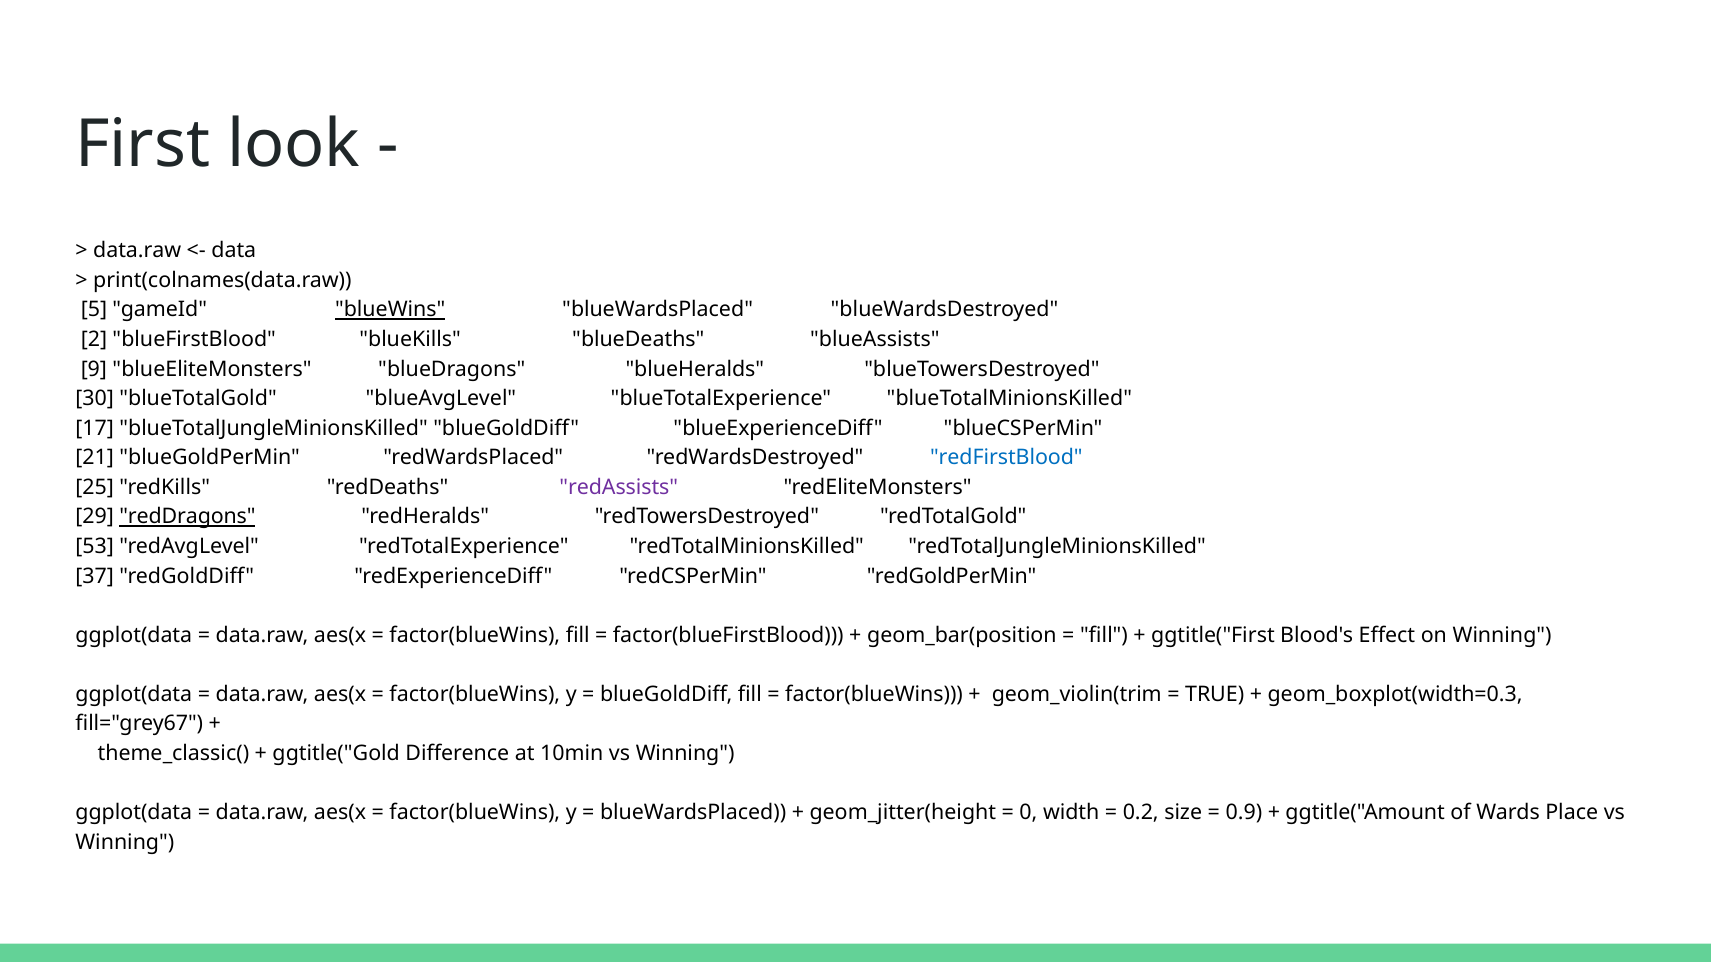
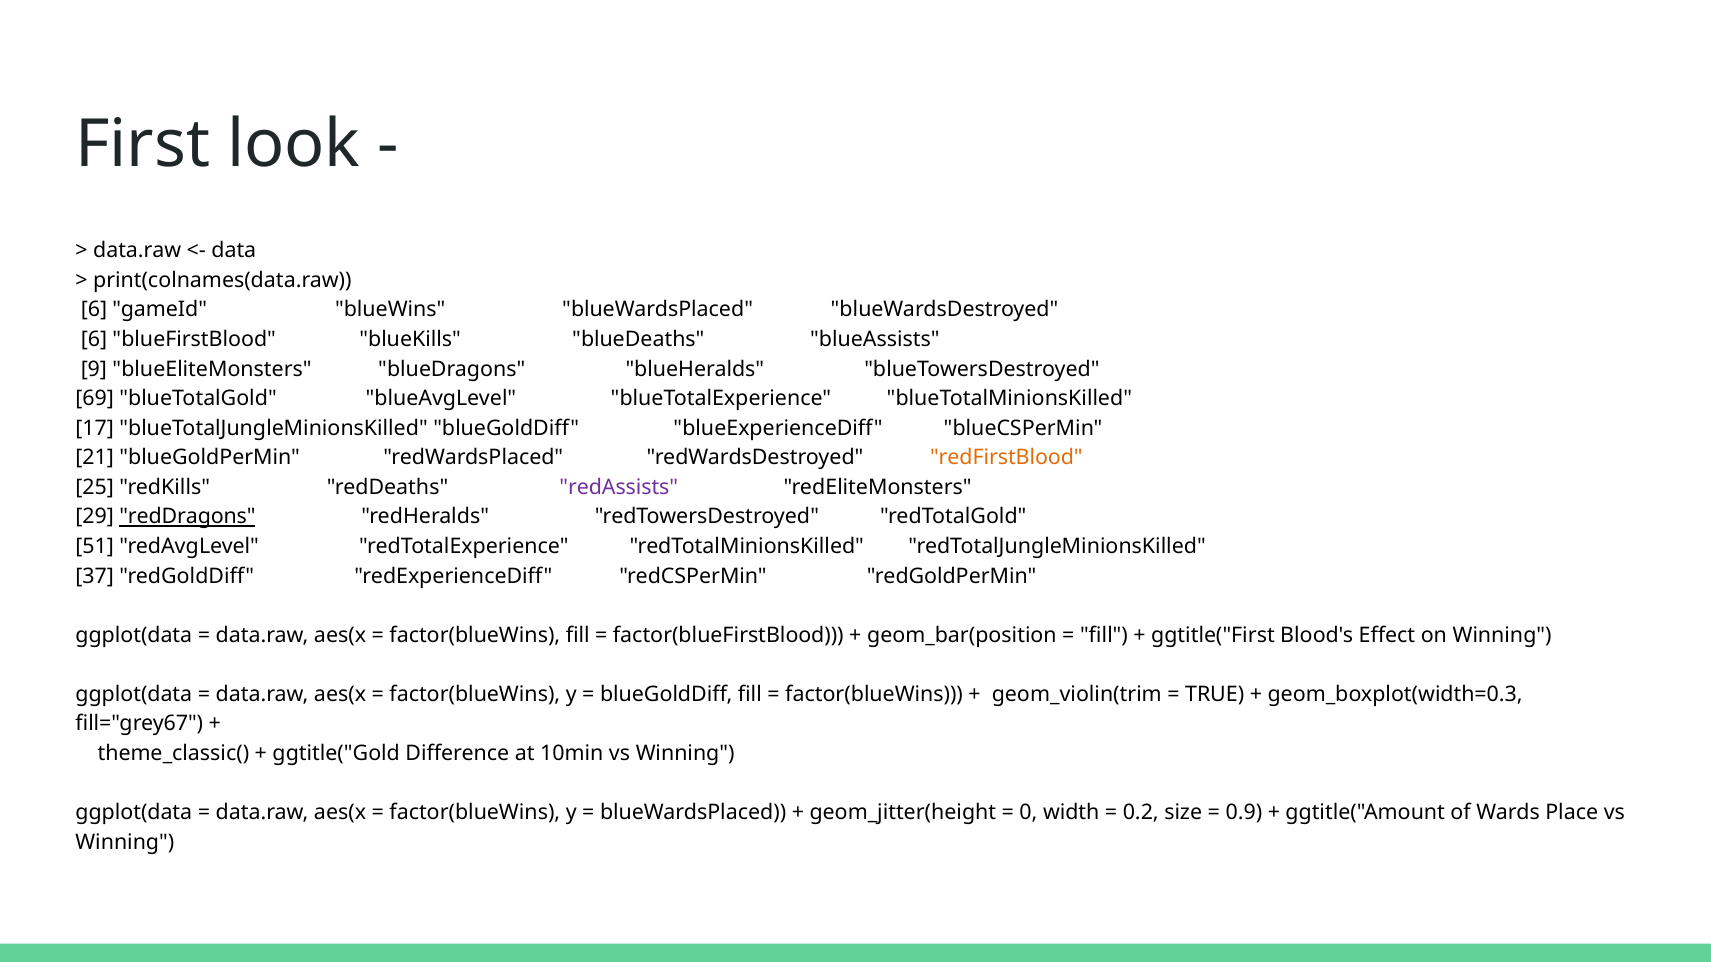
5 at (94, 310): 5 -> 6
blueWins underline: present -> none
2 at (94, 340): 2 -> 6
30: 30 -> 69
redFirstBlood colour: blue -> orange
53: 53 -> 51
